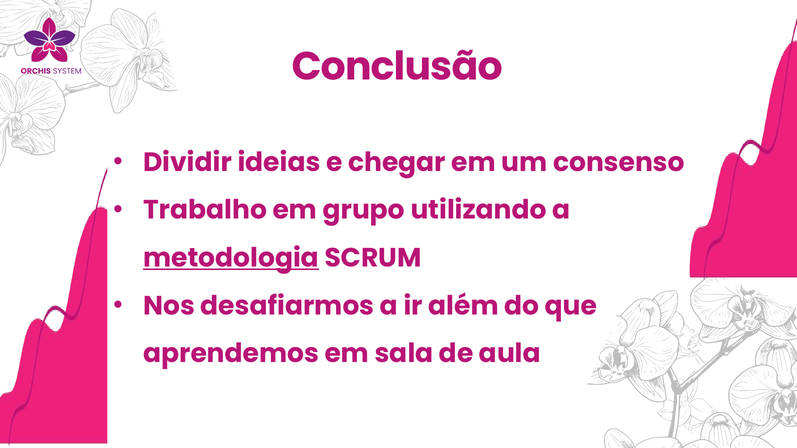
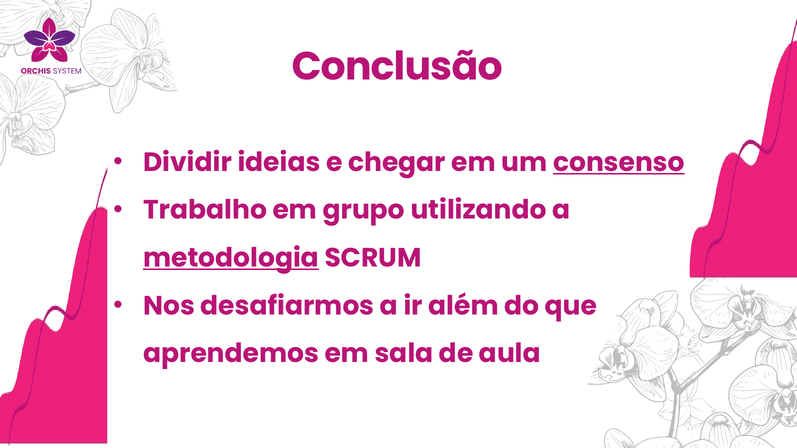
consenso underline: none -> present
